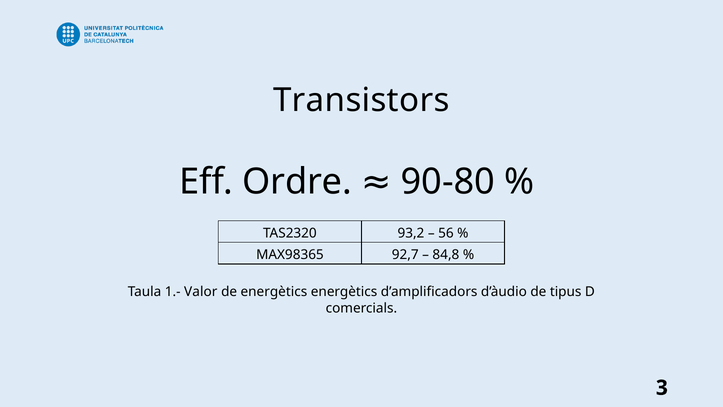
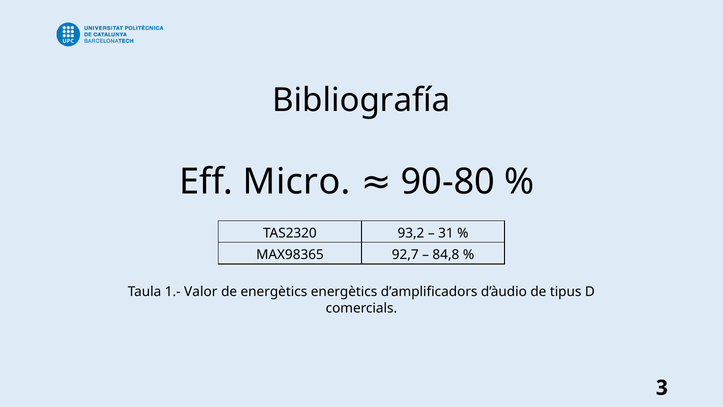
Transistors: Transistors -> Bibliografía
Ordre: Ordre -> Micro
56: 56 -> 31
